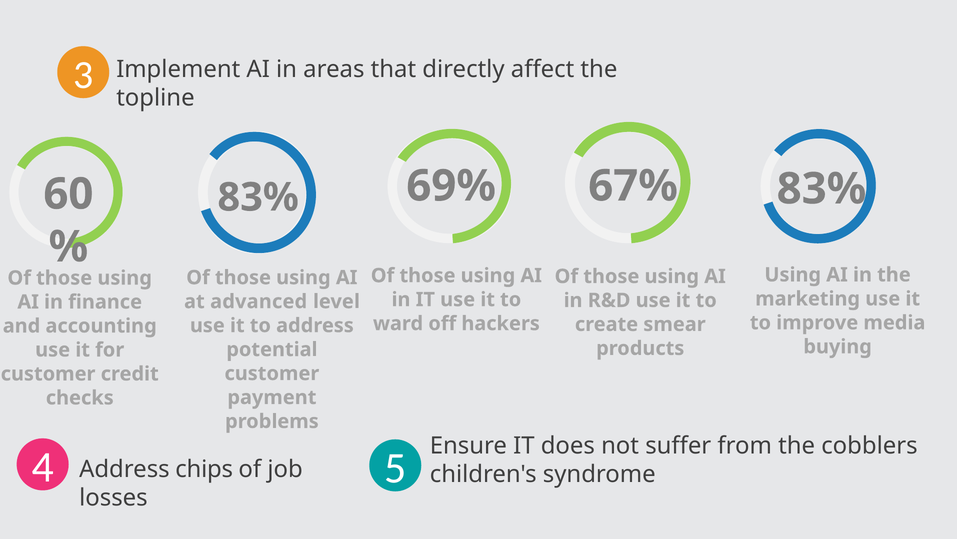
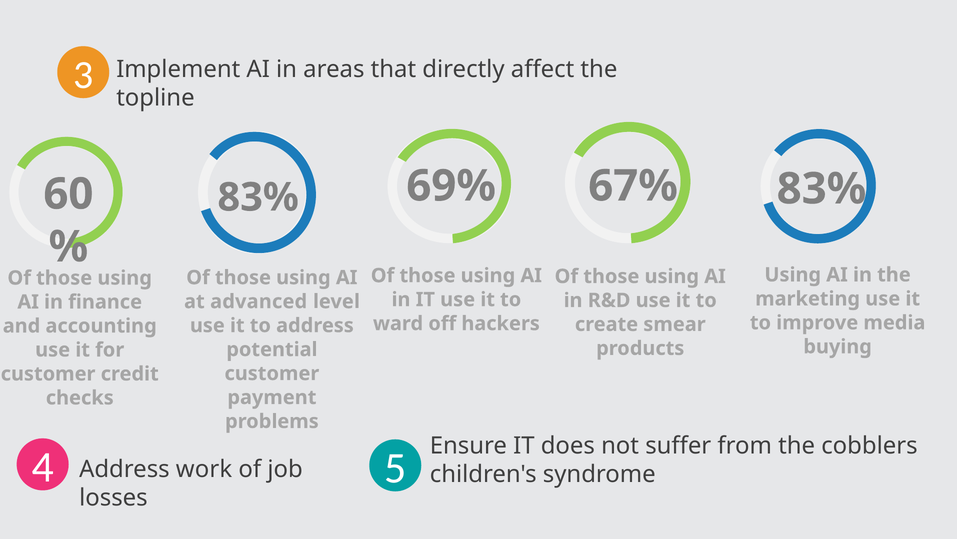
chips: chips -> work
